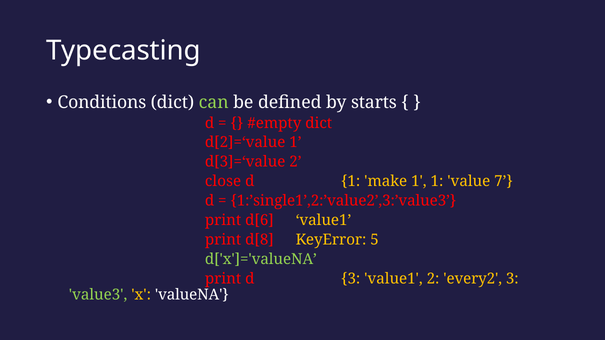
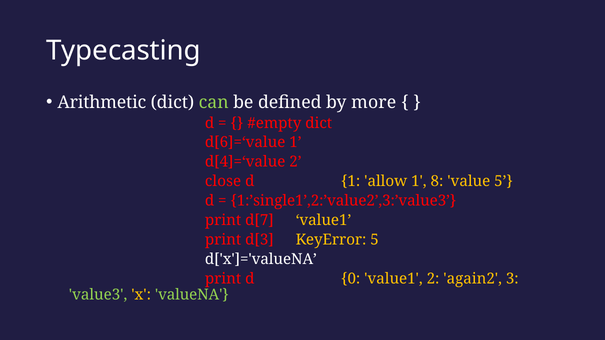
Conditions: Conditions -> Arithmetic
starts: starts -> more
d[2]=‘value: d[2]=‘value -> d[6]=‘value
d[3]=‘value: d[3]=‘value -> d[4]=‘value
make: make -> allow
1 1: 1 -> 8
value 7: 7 -> 5
d[6: d[6 -> d[7
d[8: d[8 -> d[3
d['x']='valueNA colour: light green -> white
d 3: 3 -> 0
every2: every2 -> again2
valueNA colour: white -> light green
